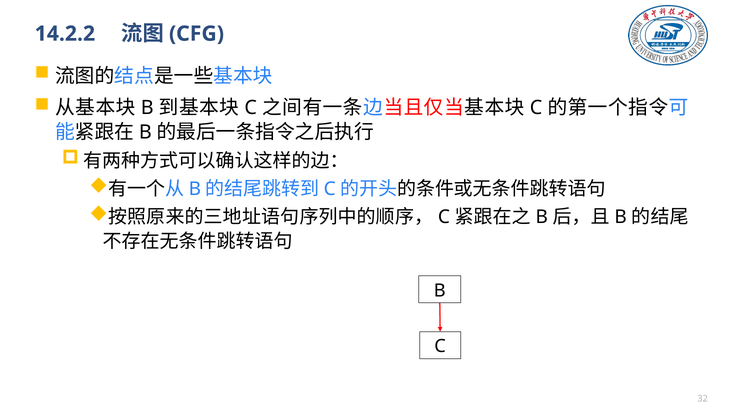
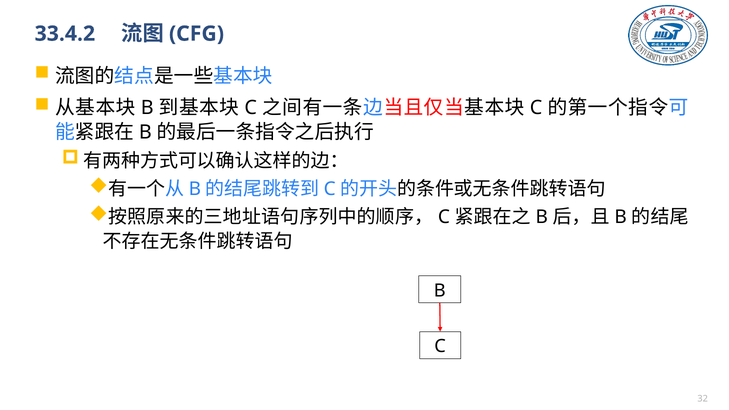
14.2.2: 14.2.2 -> 33.4.2
